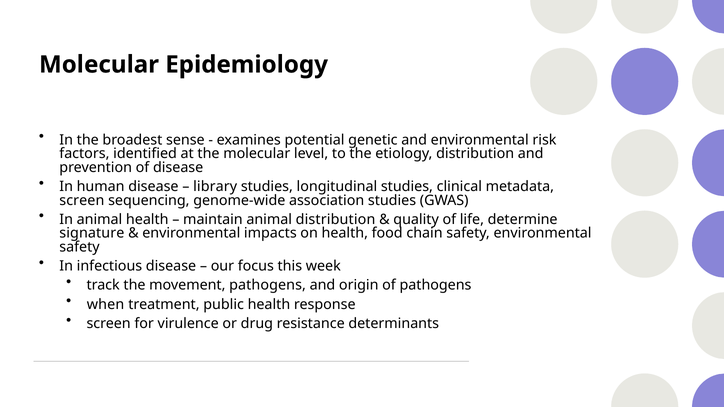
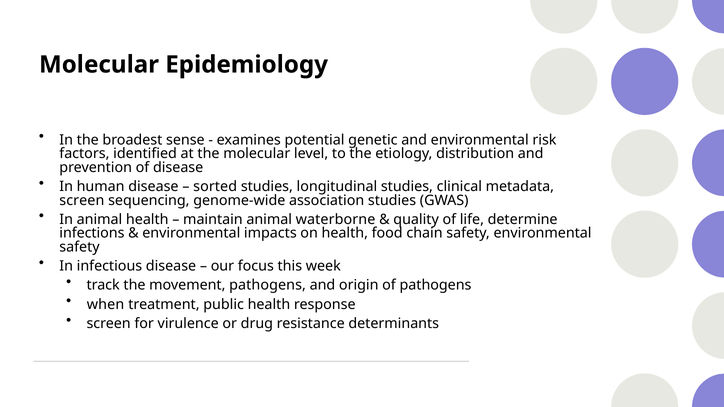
library: library -> sorted
animal distribution: distribution -> waterborne
signature: signature -> infections
